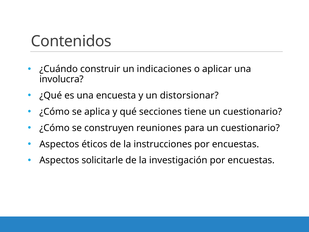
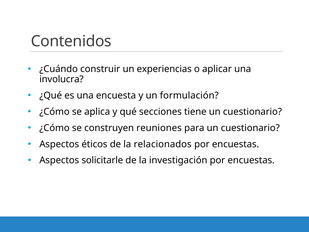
indicaciones: indicaciones -> experiencias
distorsionar: distorsionar -> formulación
instrucciones: instrucciones -> relacionados
